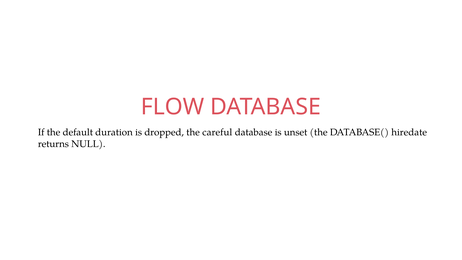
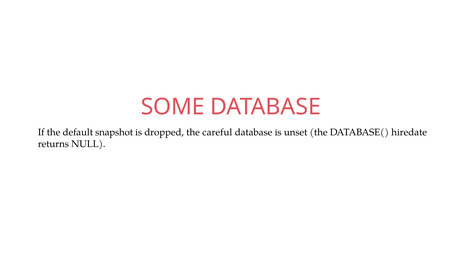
FLOW: FLOW -> SOME
duration: duration -> snapshot
